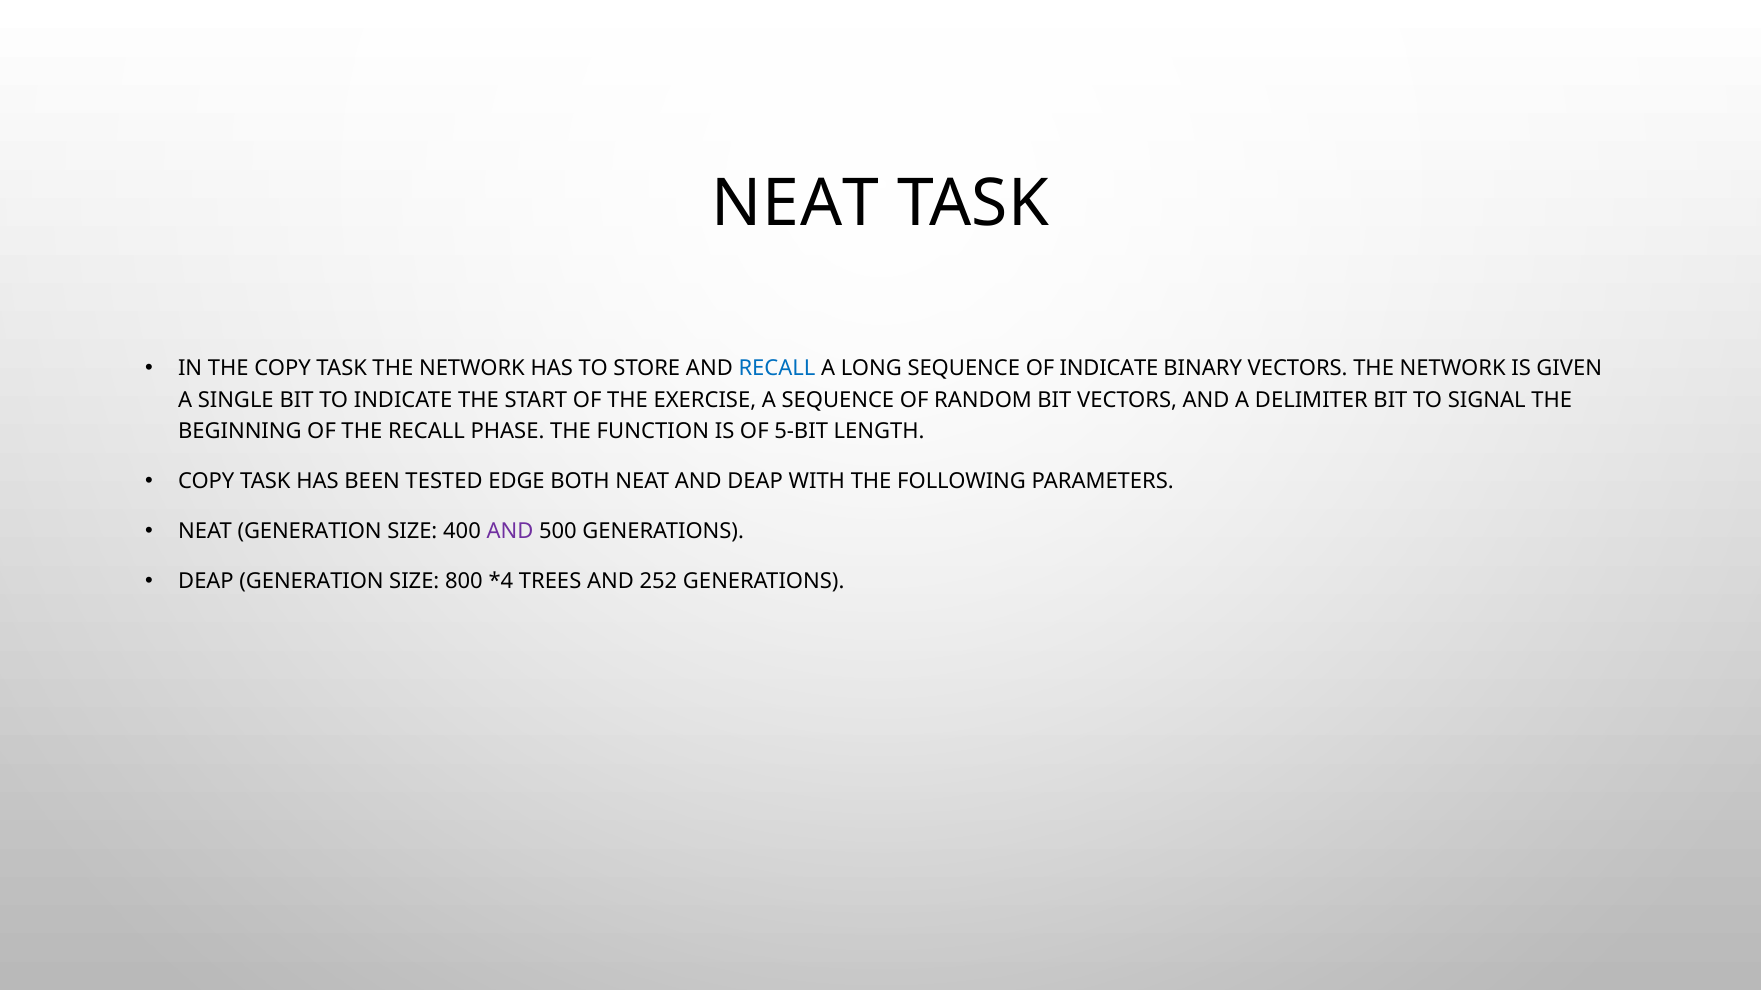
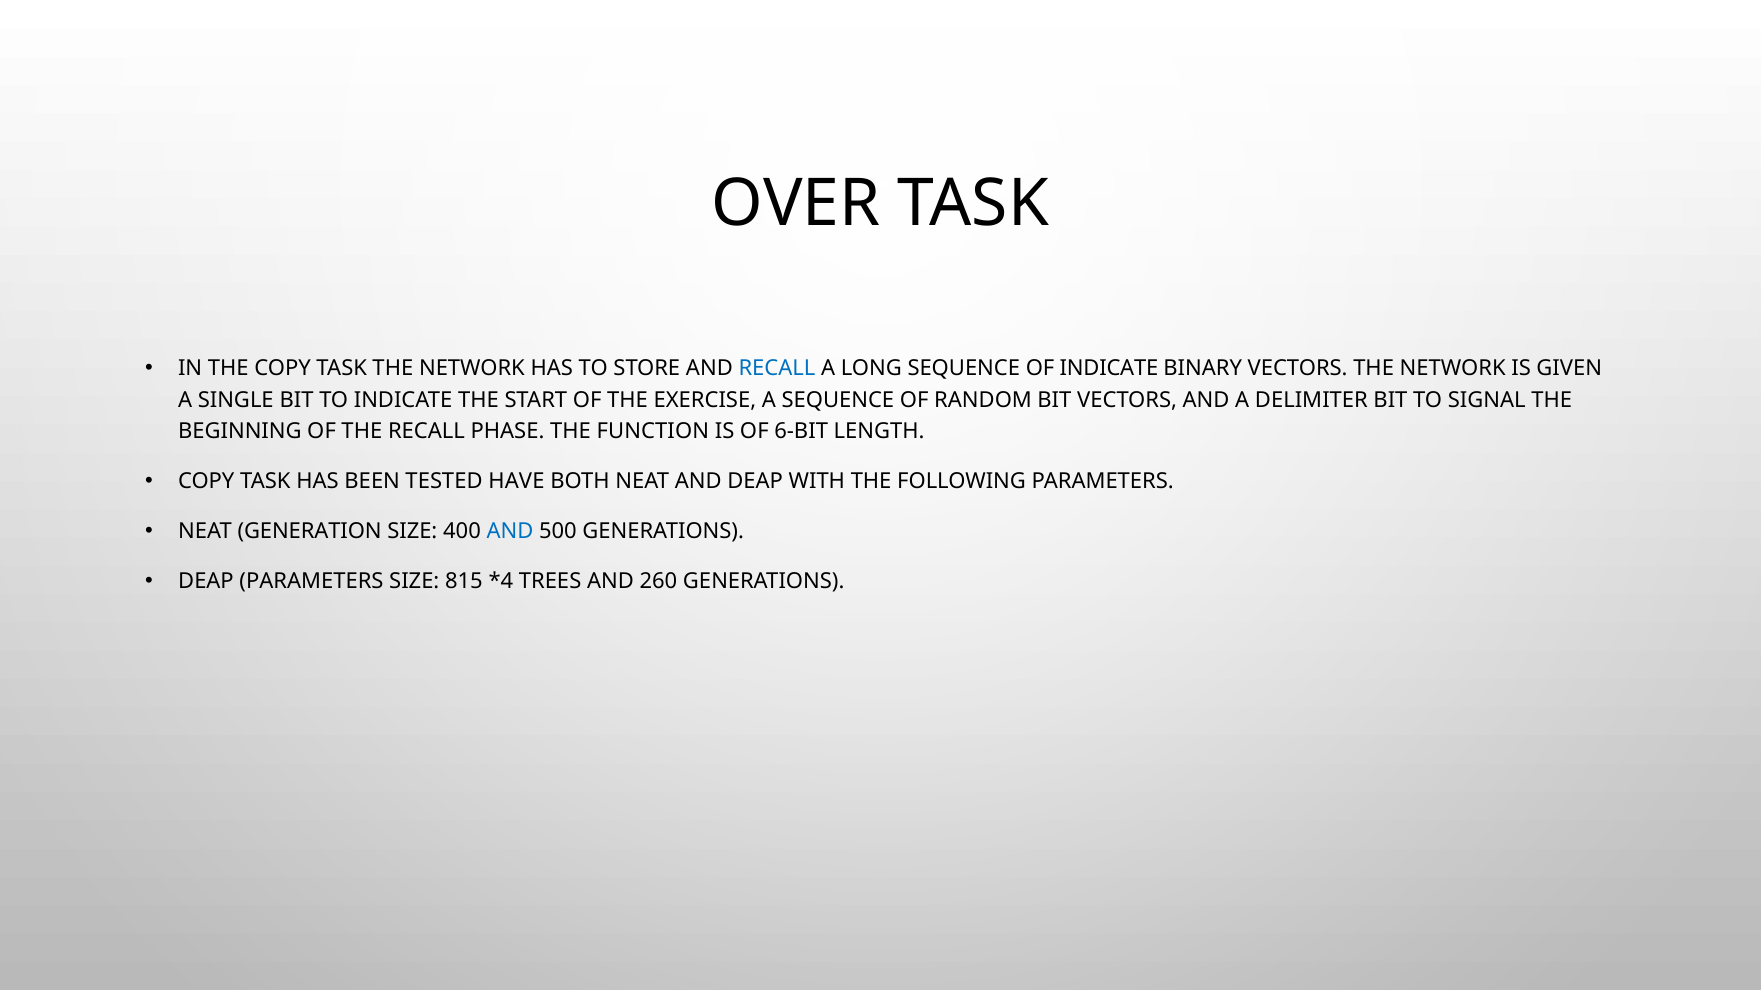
NEAT at (796, 204): NEAT -> OVER
5-BIT: 5-BIT -> 6-BIT
EDGE: EDGE -> HAVE
AND at (510, 532) colour: purple -> blue
DEAP GENERATION: GENERATION -> PARAMETERS
800: 800 -> 815
252: 252 -> 260
